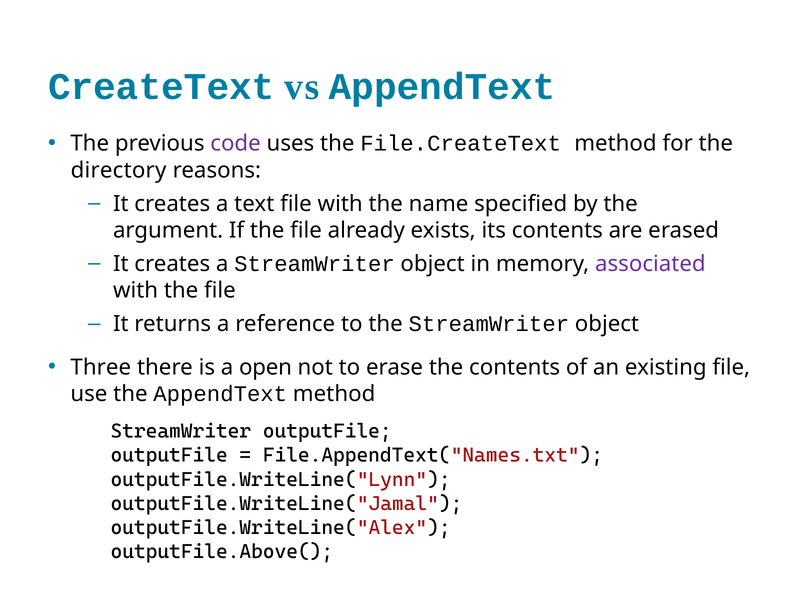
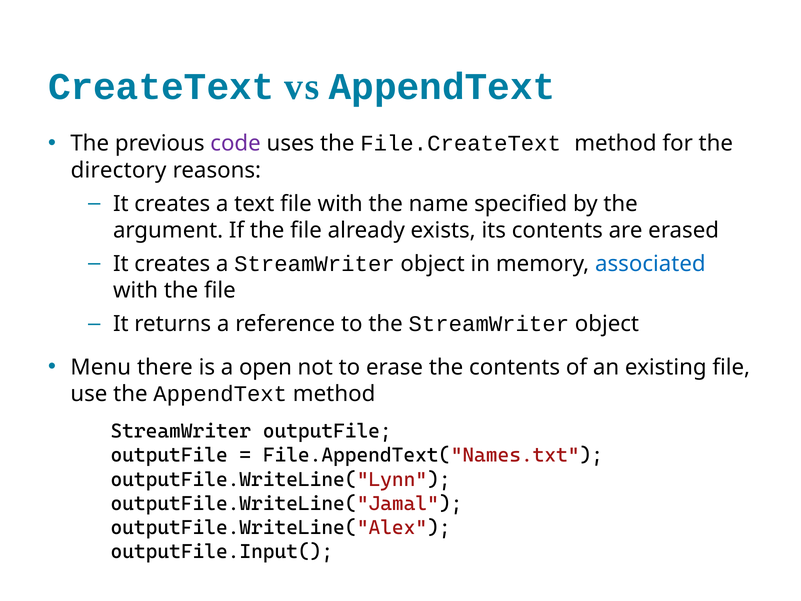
associated colour: purple -> blue
Three: Three -> Menu
outputFile.Above(: outputFile.Above( -> outputFile.Input(
